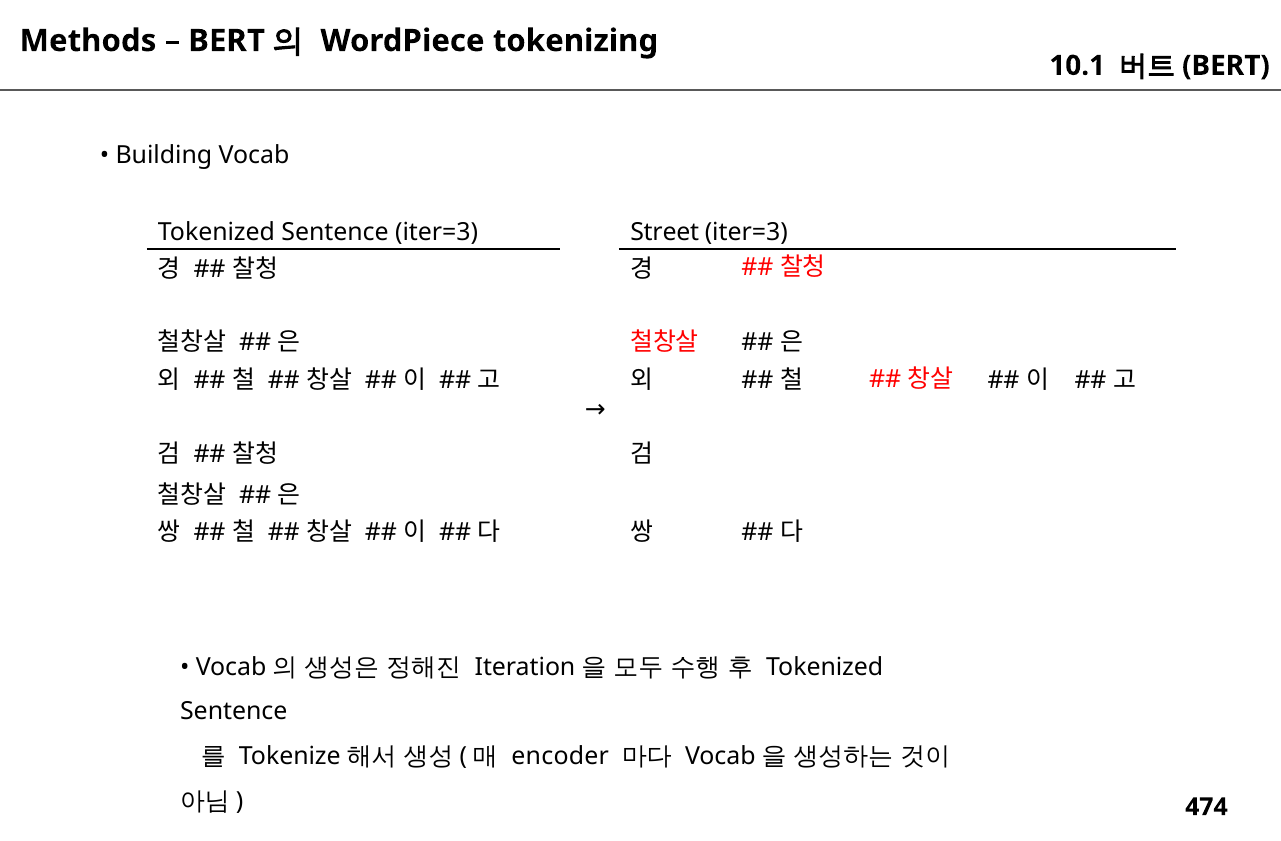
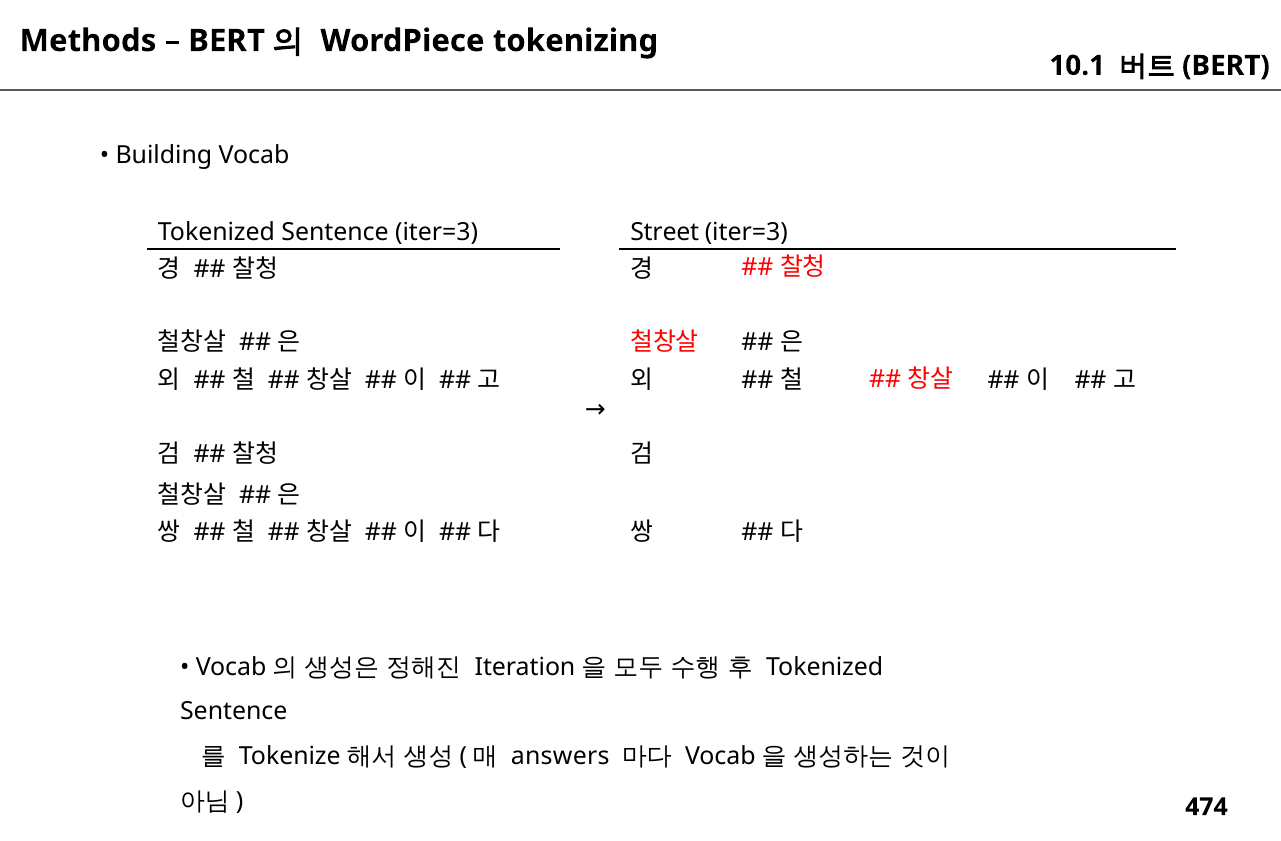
encoder: encoder -> answers
